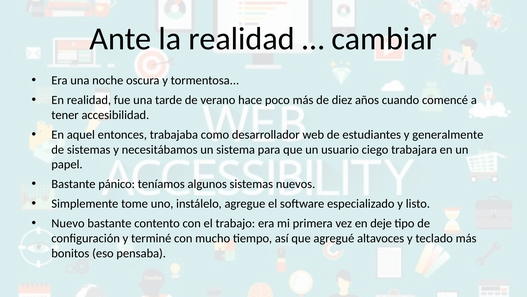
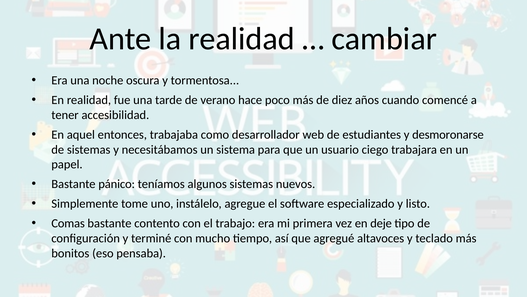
generalmente: generalmente -> desmoronarse
Nuevo: Nuevo -> Comas
